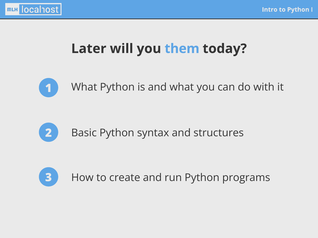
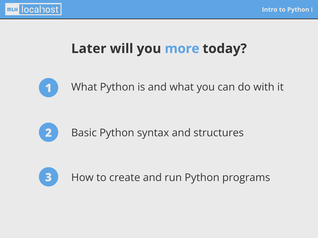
them: them -> more
